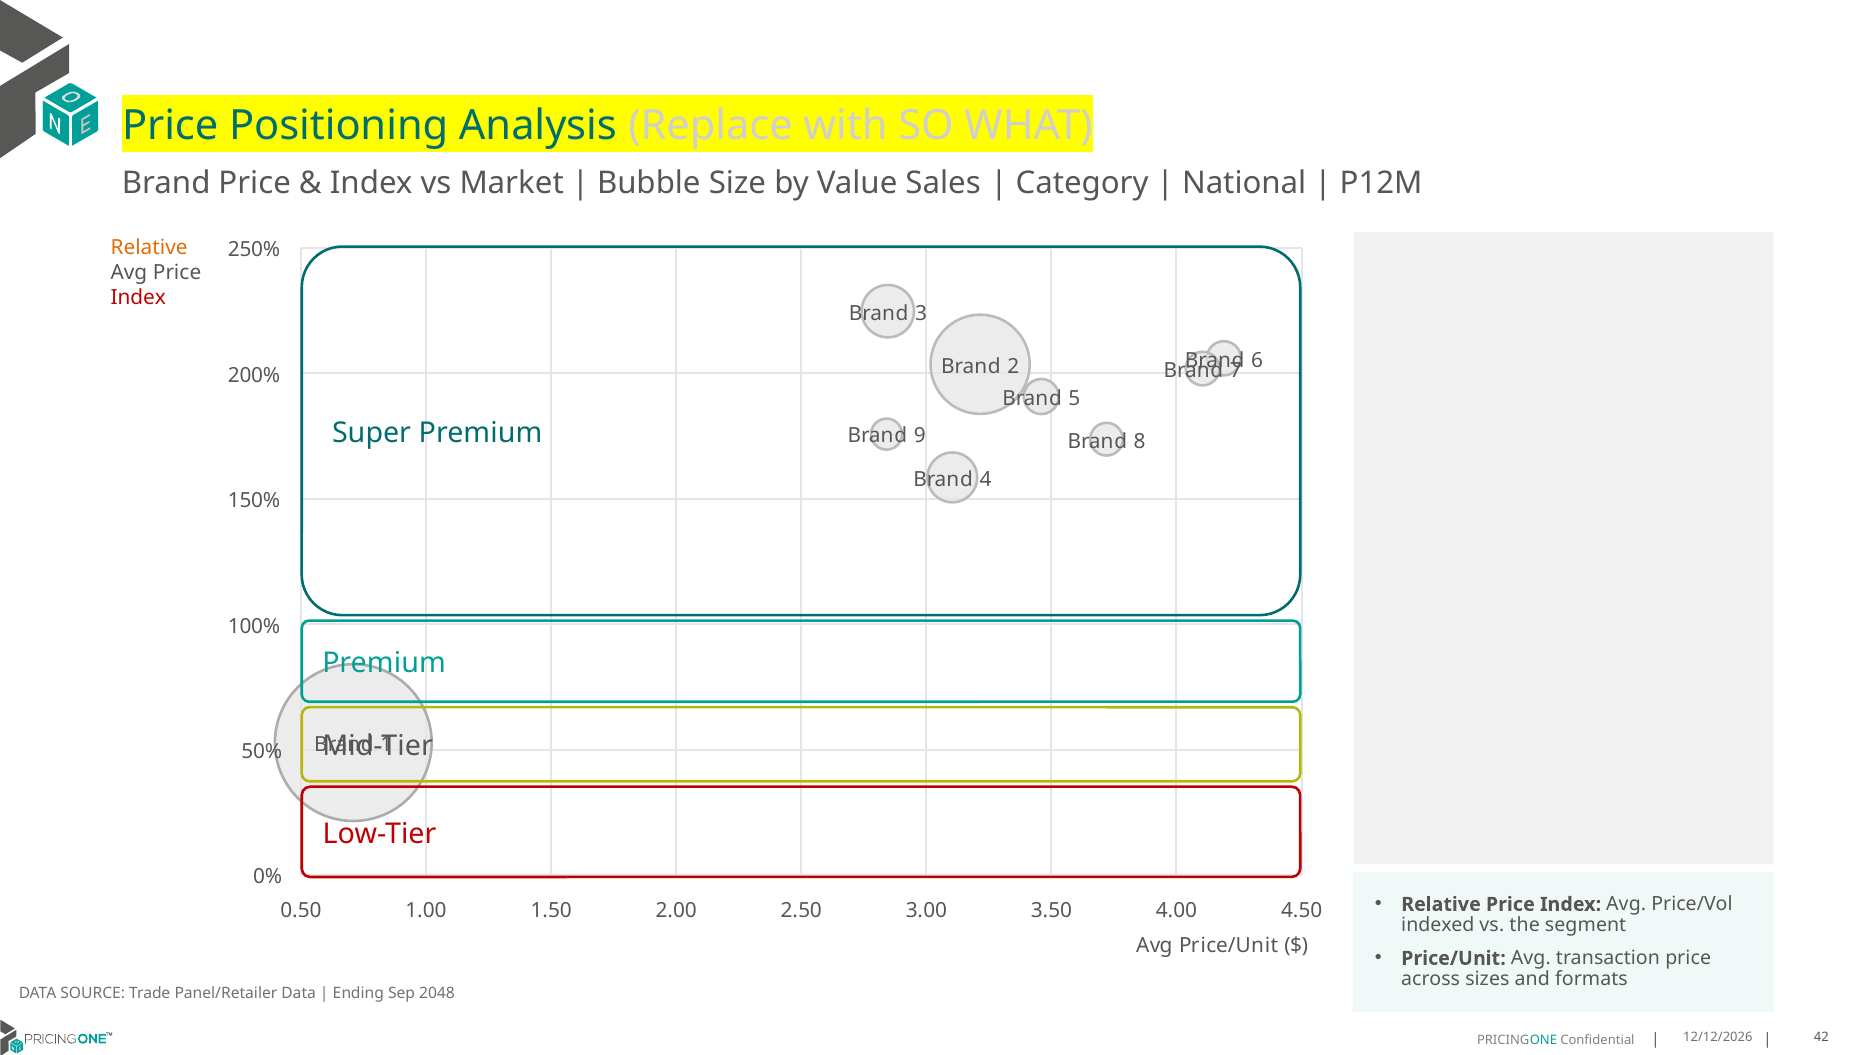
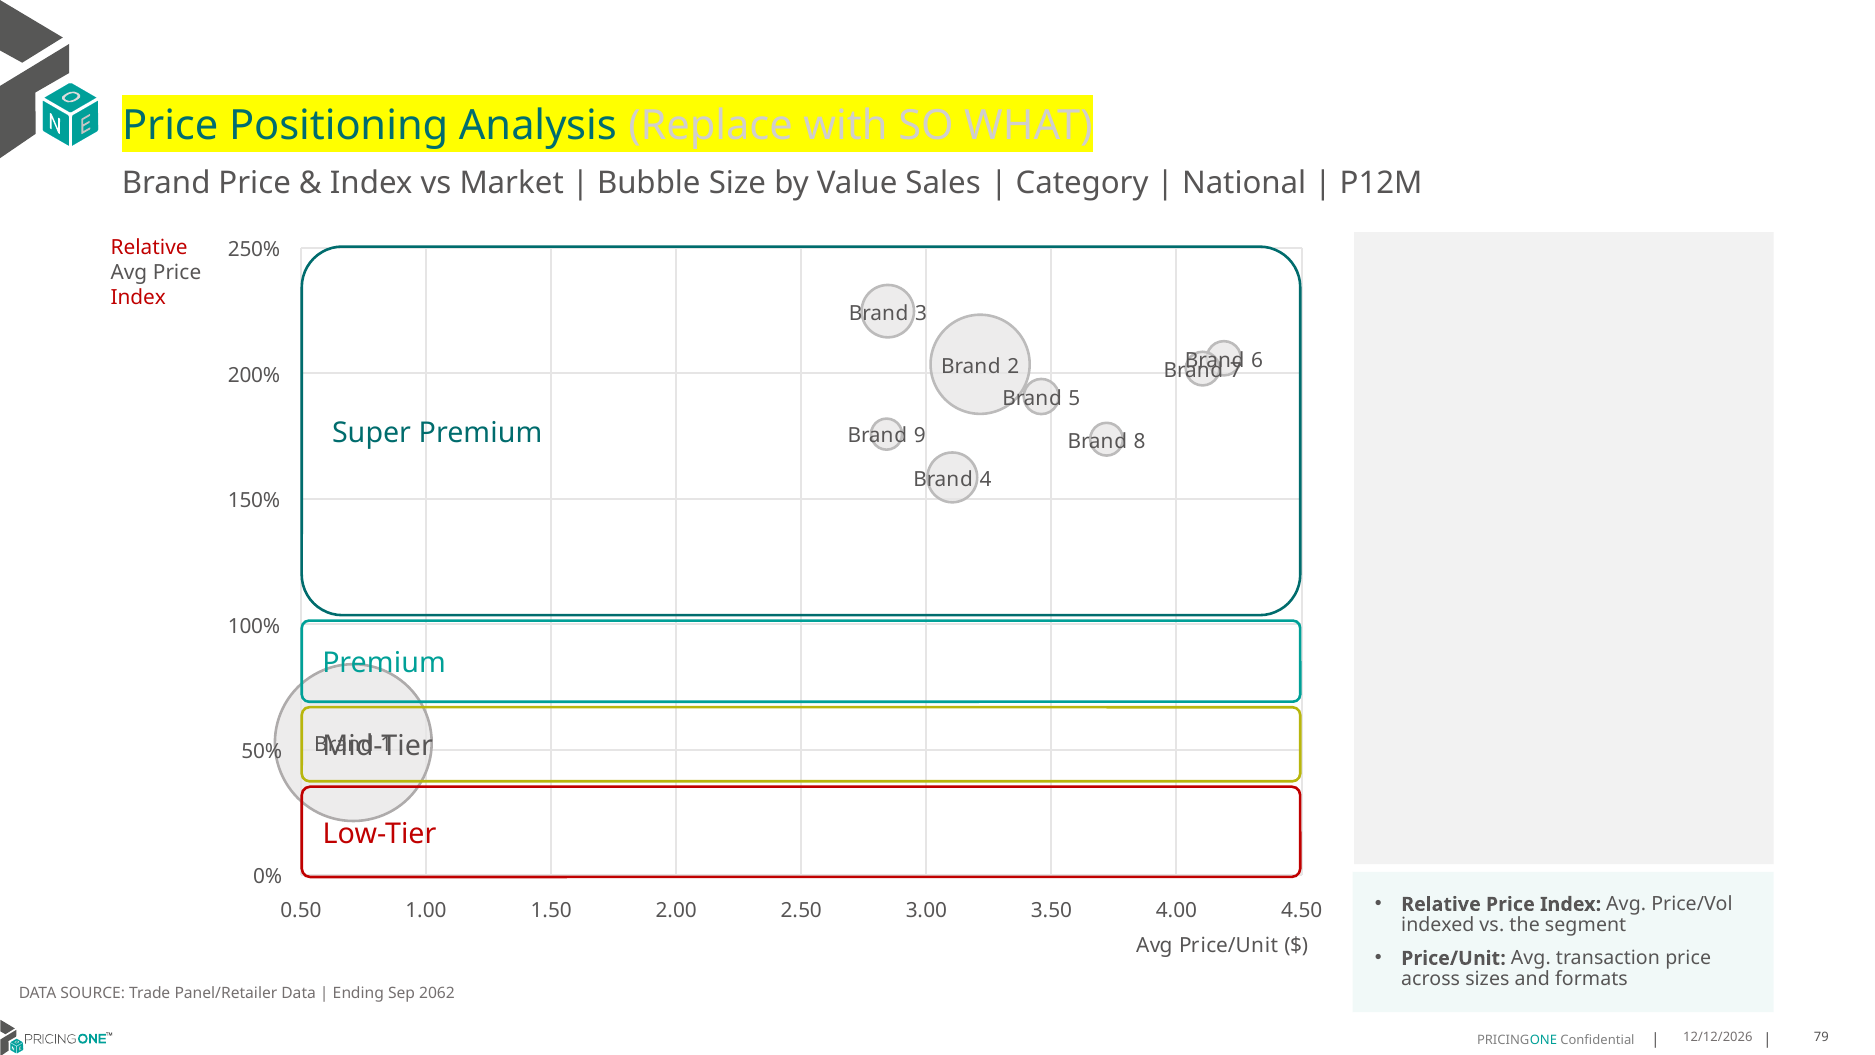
Relative at (149, 248) colour: orange -> red
2048: 2048 -> 2062
42: 42 -> 79
